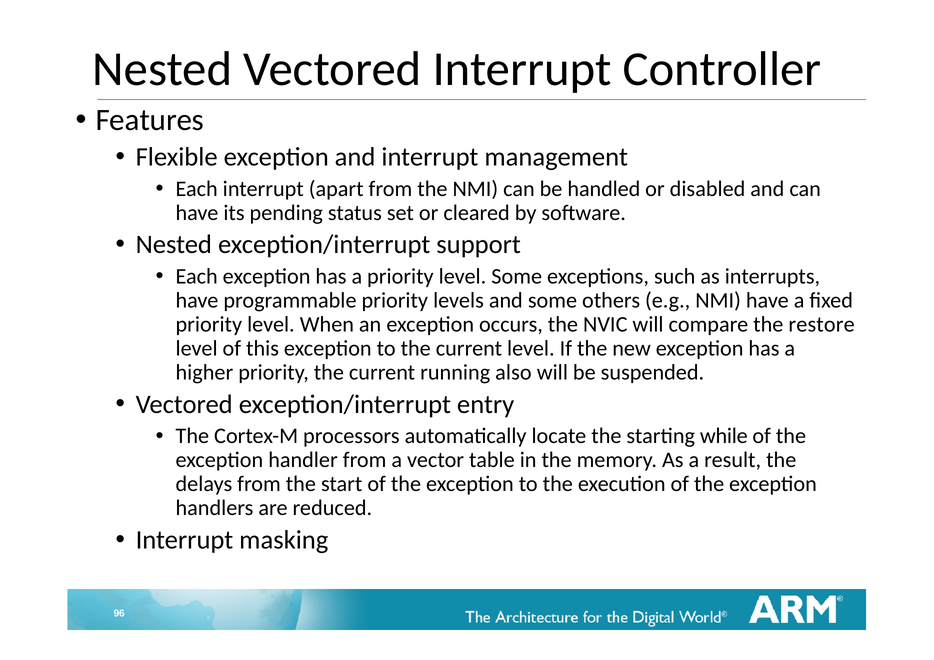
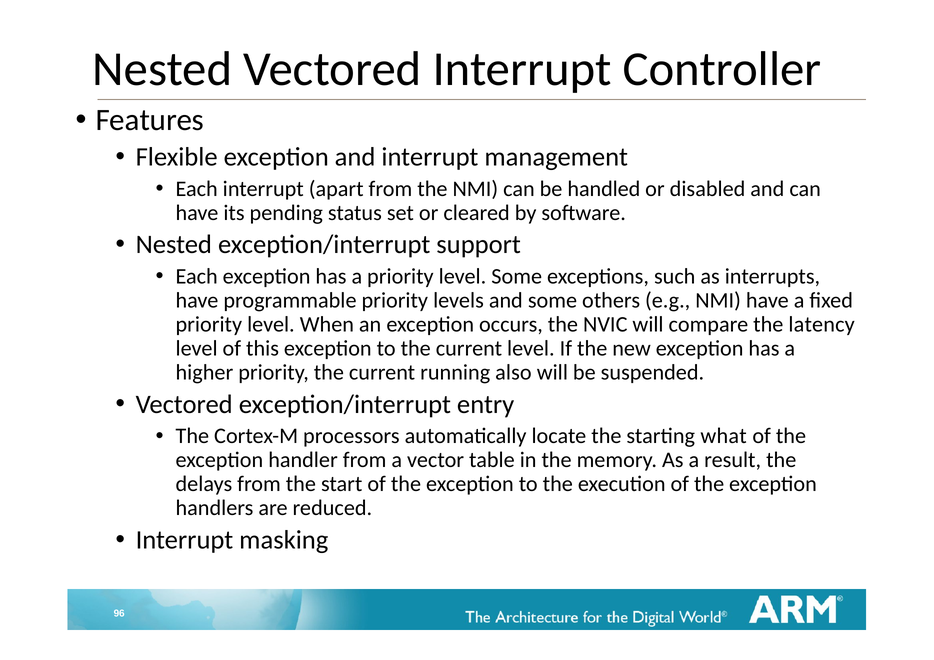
restore: restore -> latency
while: while -> what
